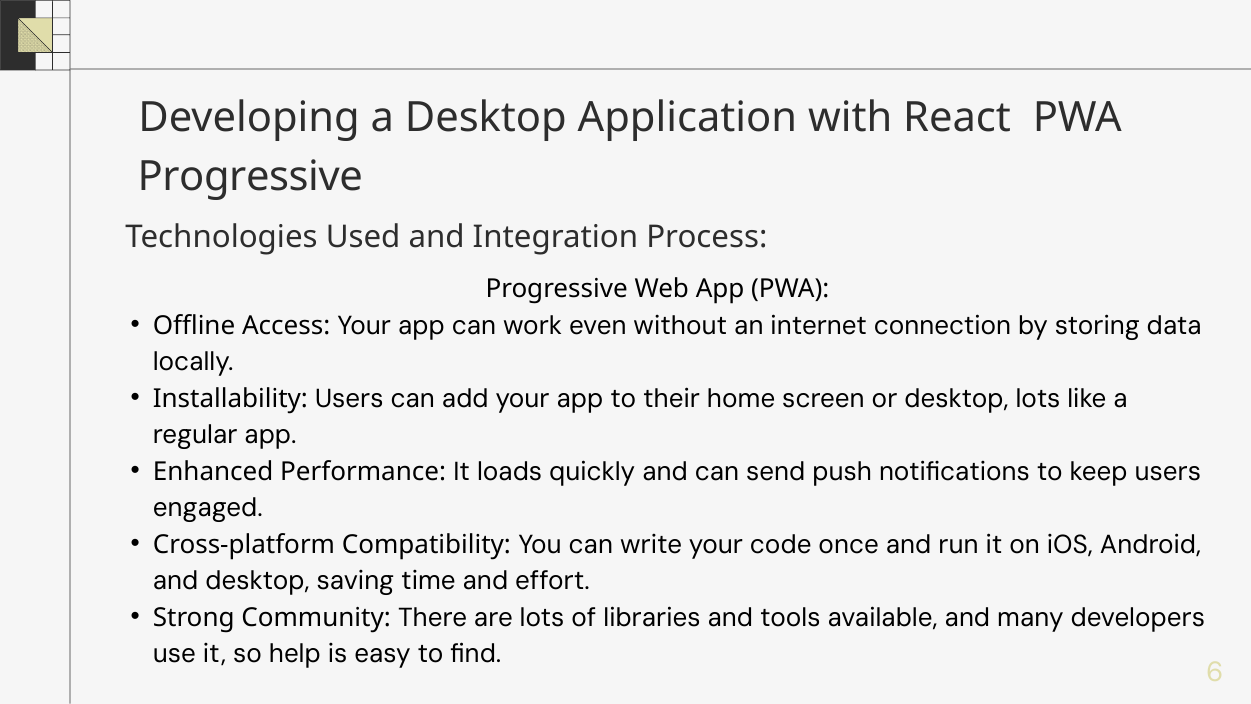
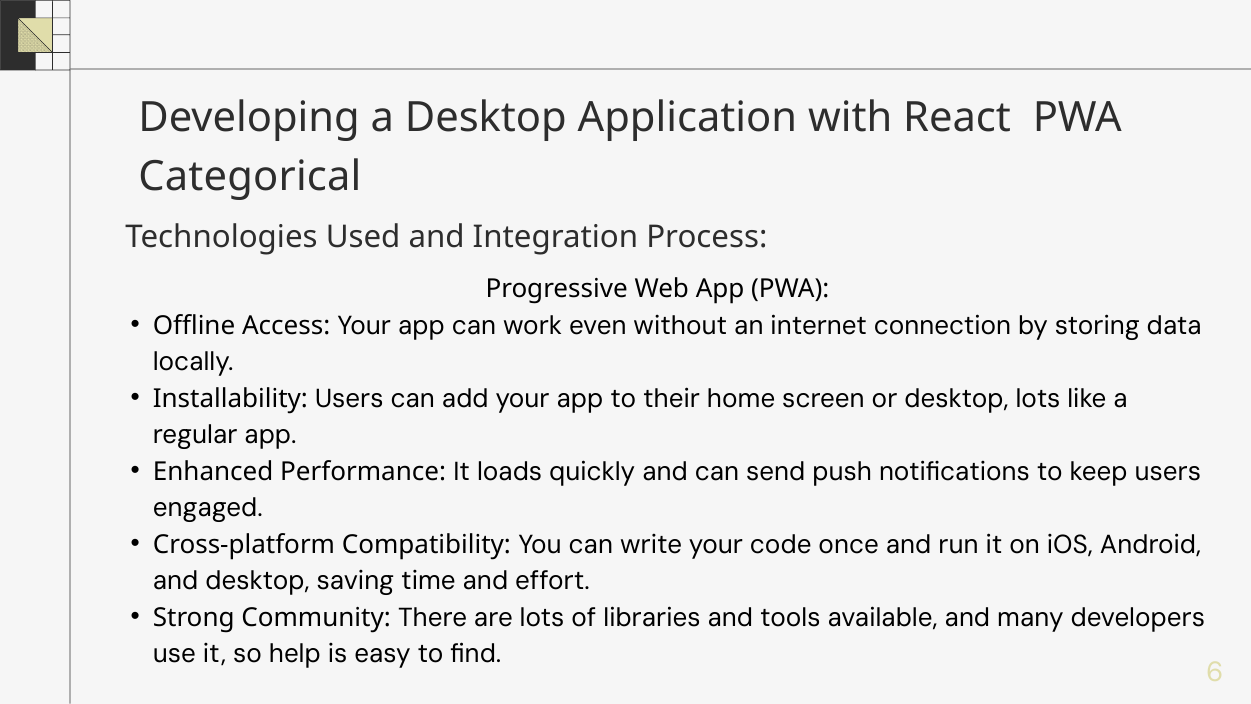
Progressive at (250, 176): Progressive -> Categorical
